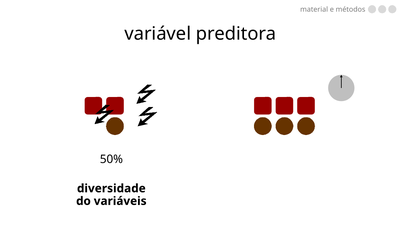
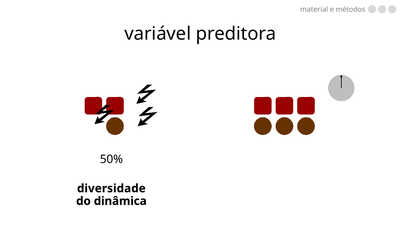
variáveis: variáveis -> dinâmica
